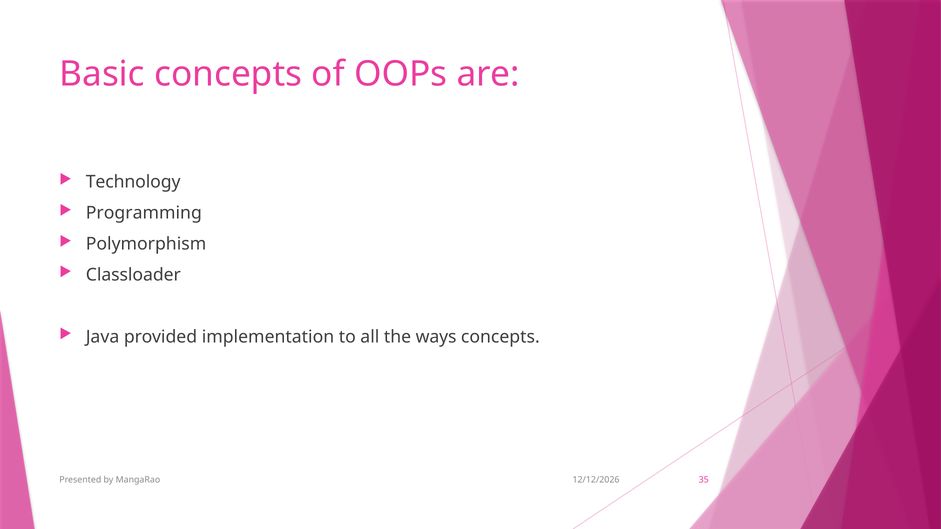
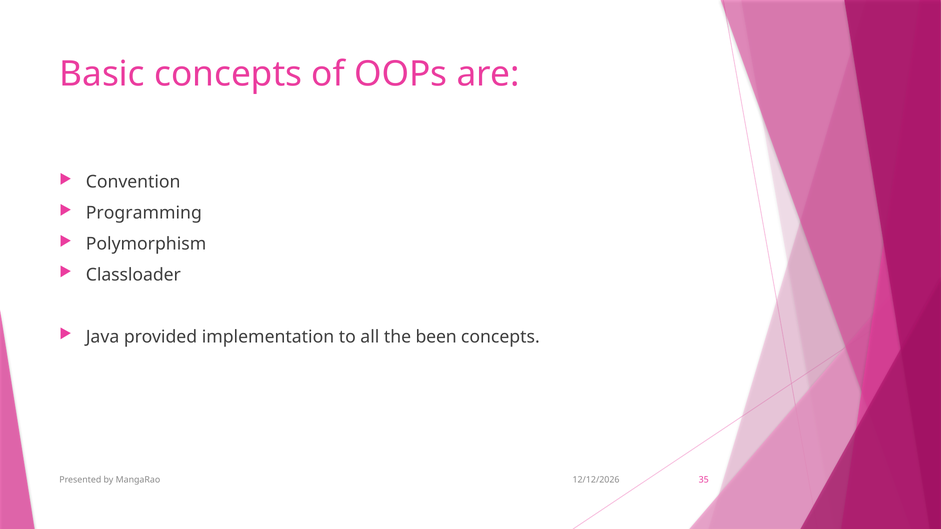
Technology: Technology -> Convention
ways: ways -> been
